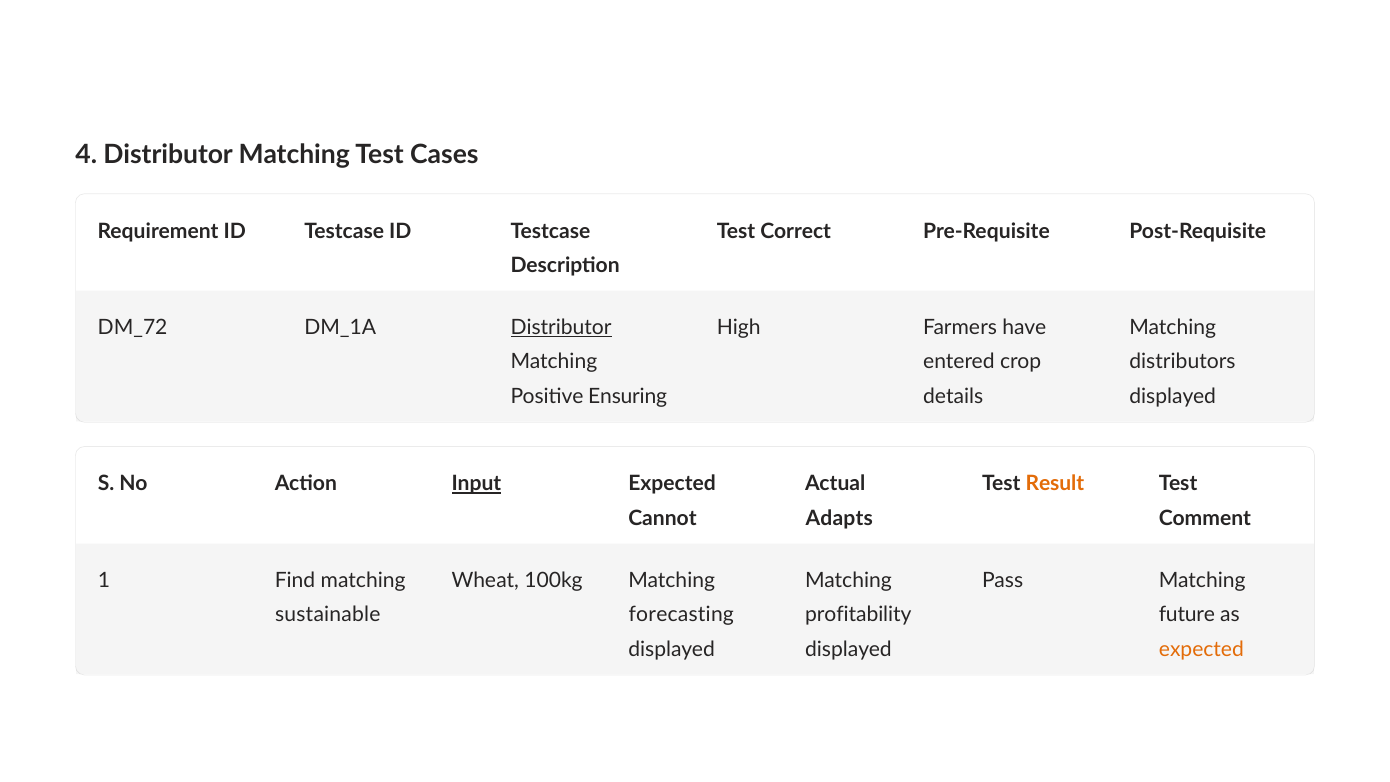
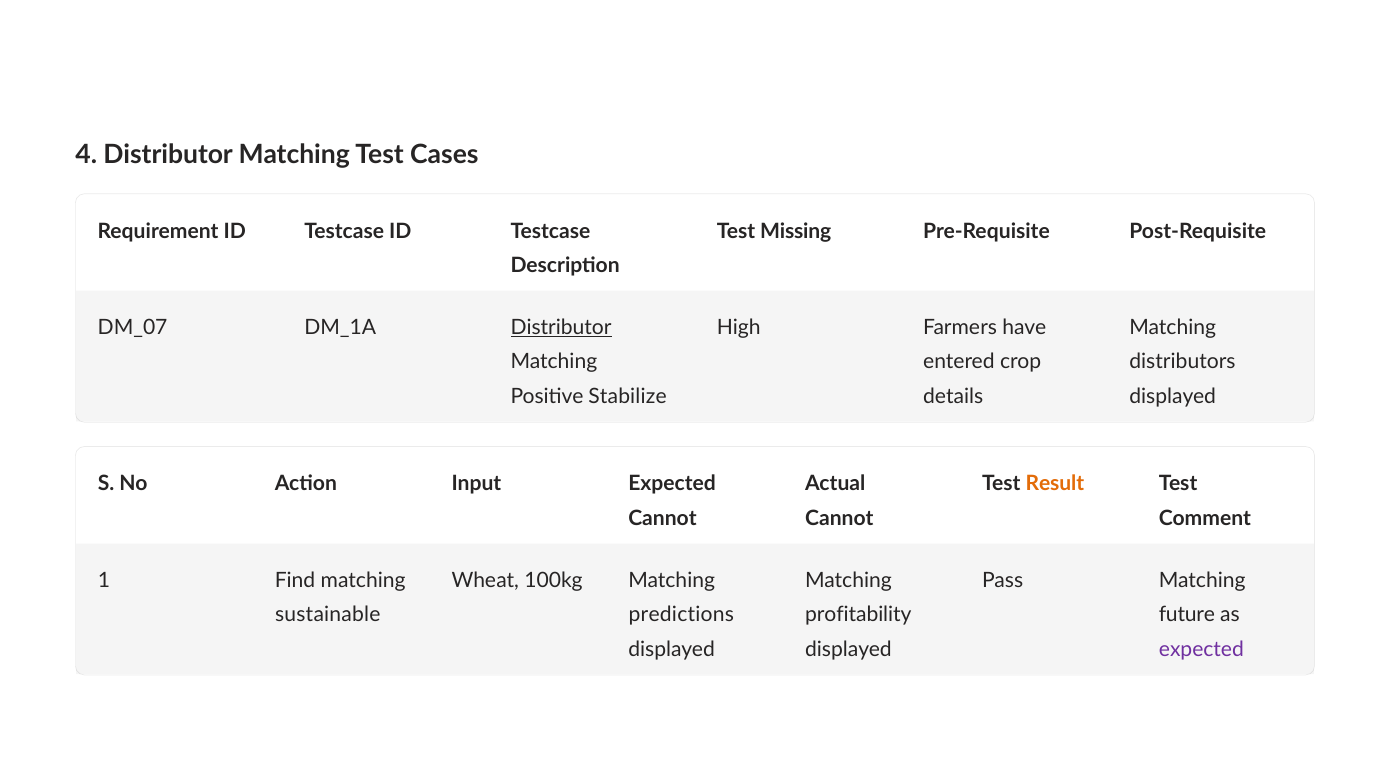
Correct: Correct -> Missing
DM_72: DM_72 -> DM_07
Ensuring: Ensuring -> Stabilize
Input underline: present -> none
Adapts at (839, 518): Adapts -> Cannot
forecasting: forecasting -> predictions
expected at (1201, 649) colour: orange -> purple
